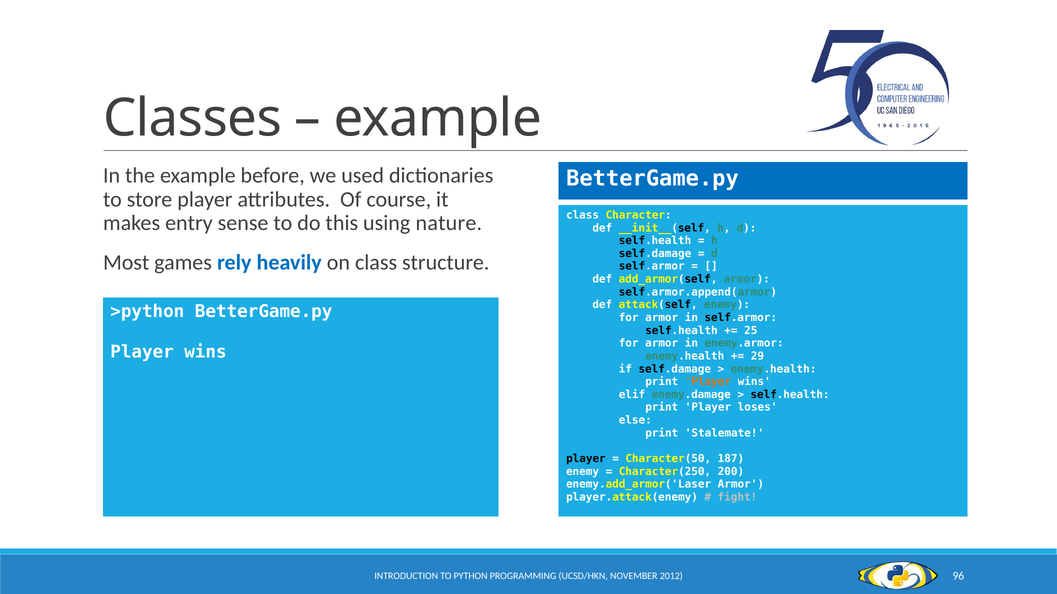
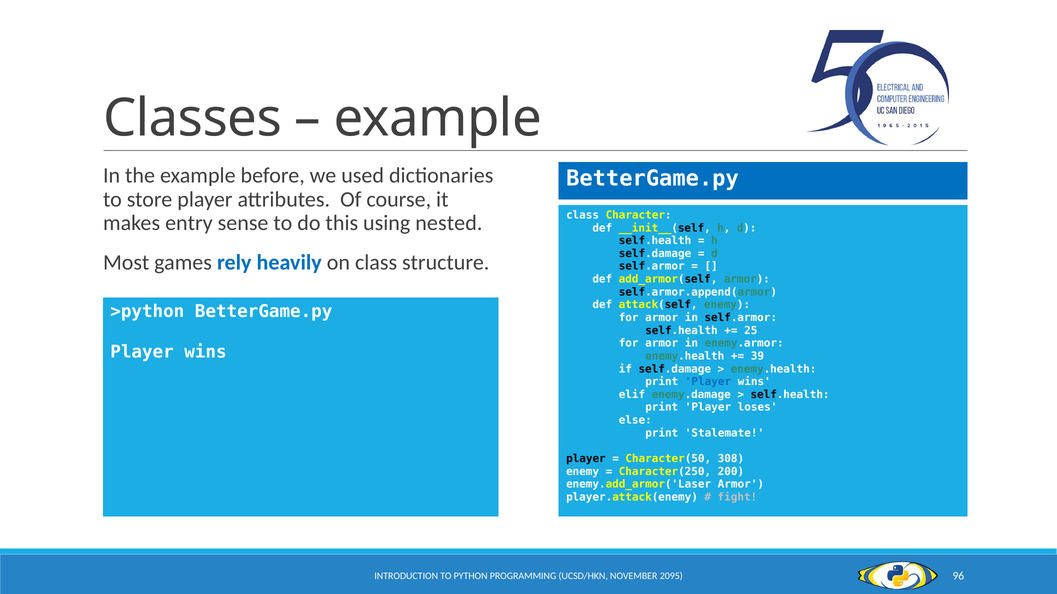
nature: nature -> nested
29: 29 -> 39
Player at (708, 382) colour: orange -> blue
187: 187 -> 308
2012: 2012 -> 2095
